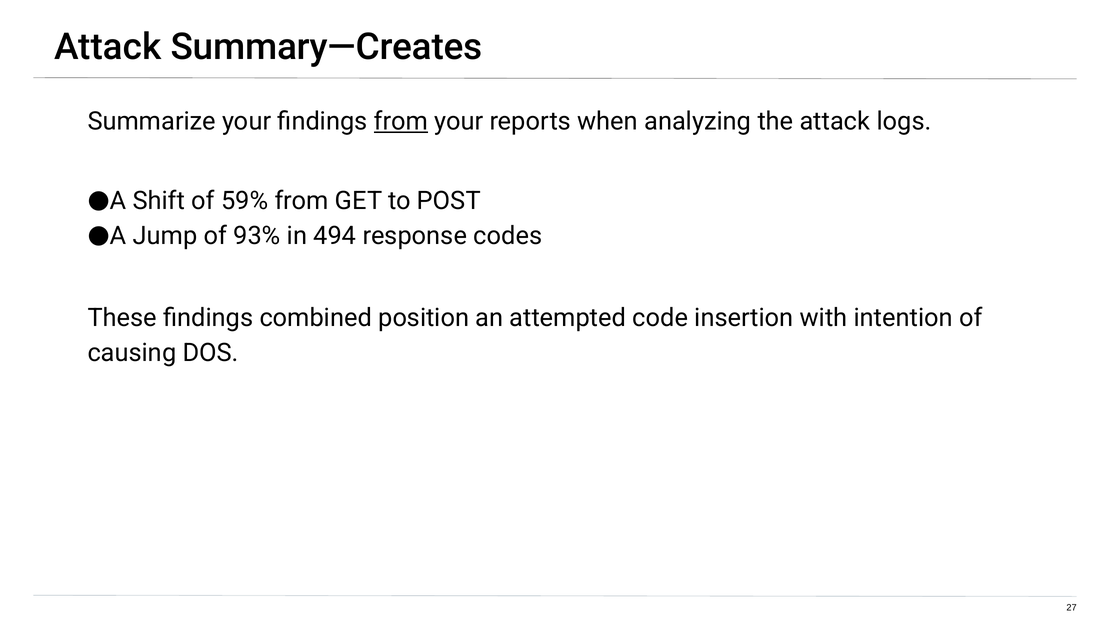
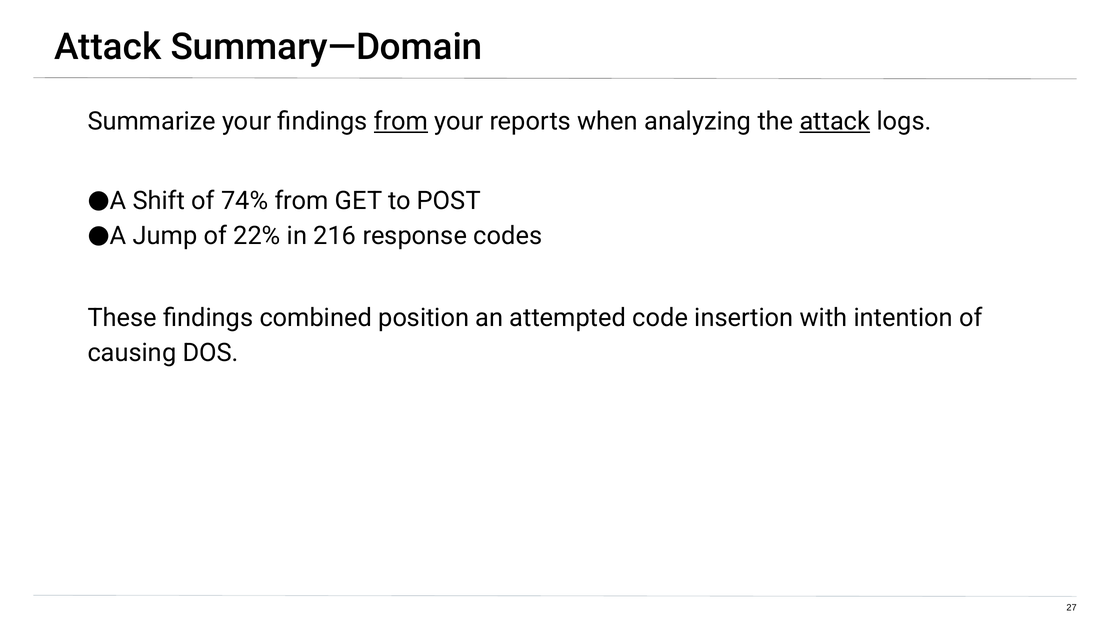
Summary—Creates: Summary—Creates -> Summary—Domain
attack at (835, 122) underline: none -> present
59%: 59% -> 74%
93%: 93% -> 22%
494: 494 -> 216
